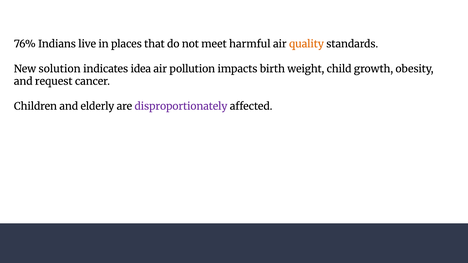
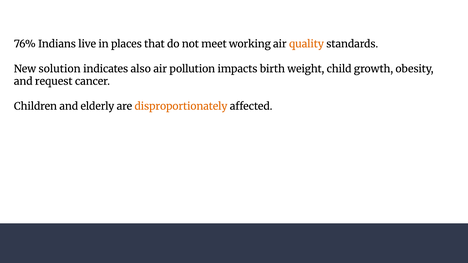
harmful: harmful -> working
idea: idea -> also
disproportionately colour: purple -> orange
